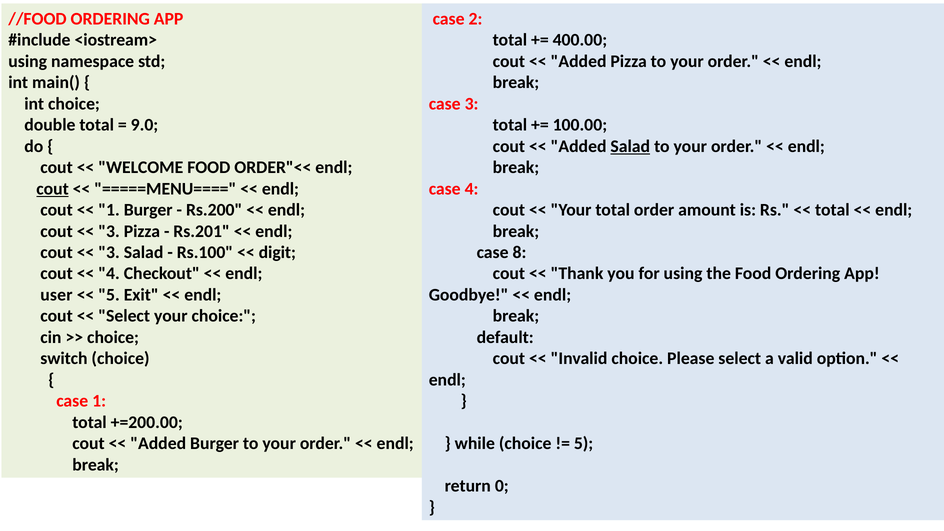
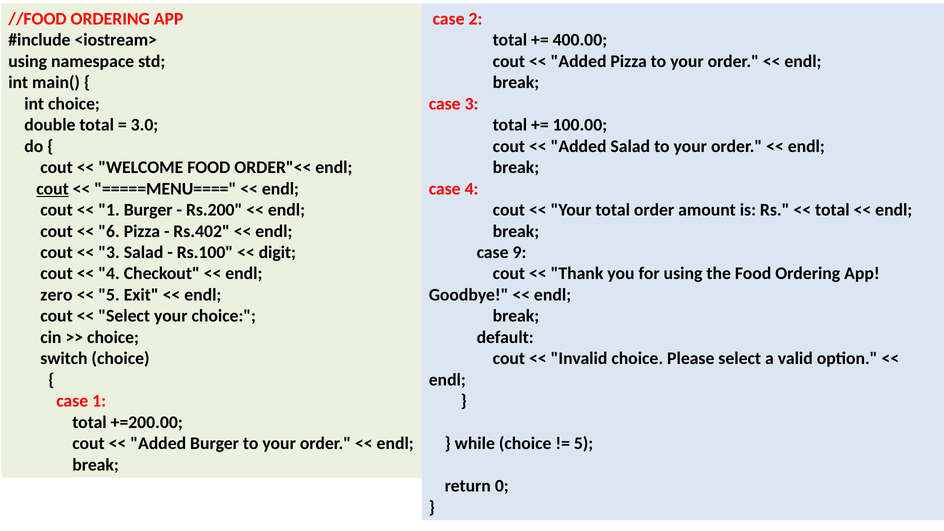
9.0: 9.0 -> 3.0
Salad at (630, 146) underline: present -> none
3 at (109, 231): 3 -> 6
Rs.201: Rs.201 -> Rs.402
8: 8 -> 9
user: user -> zero
